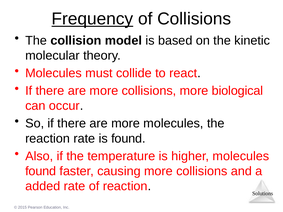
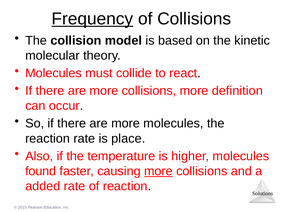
biological: biological -> definition
is found: found -> place
more at (158, 171) underline: none -> present
